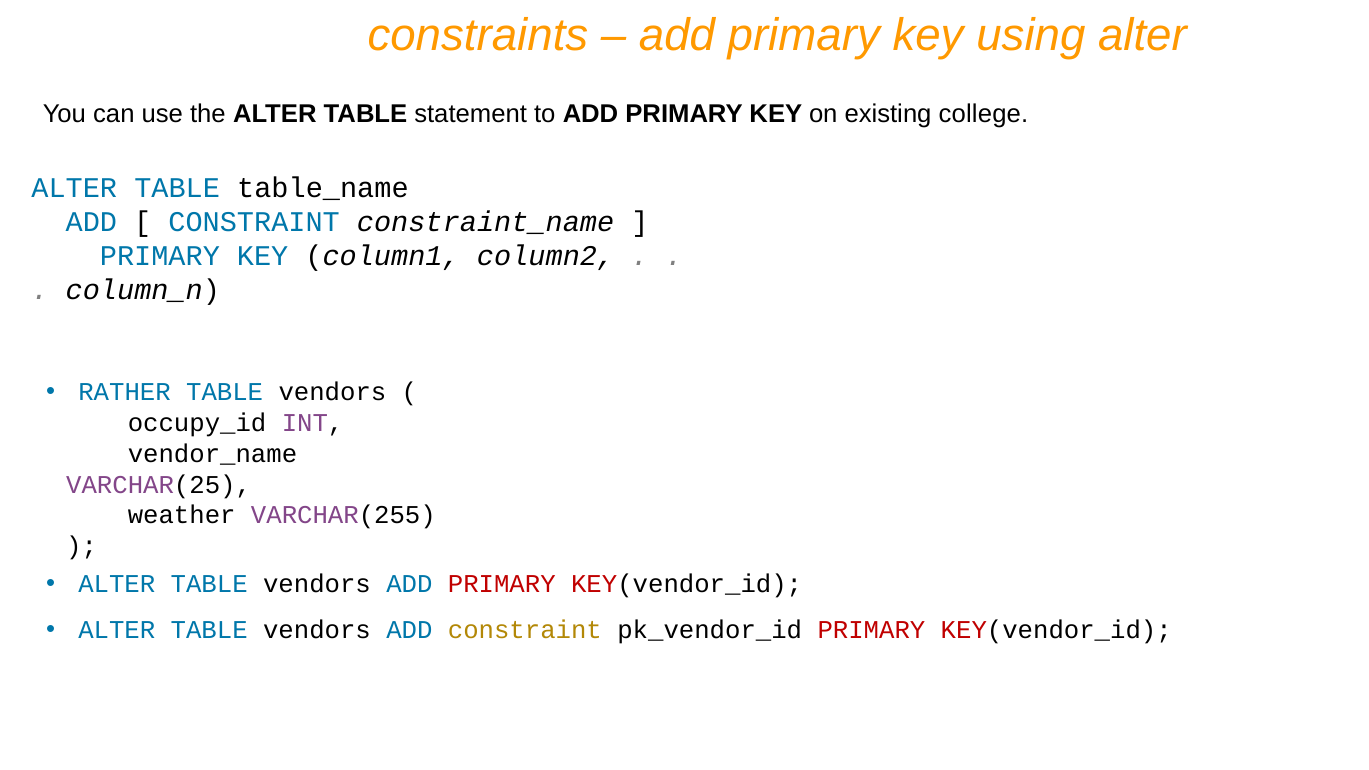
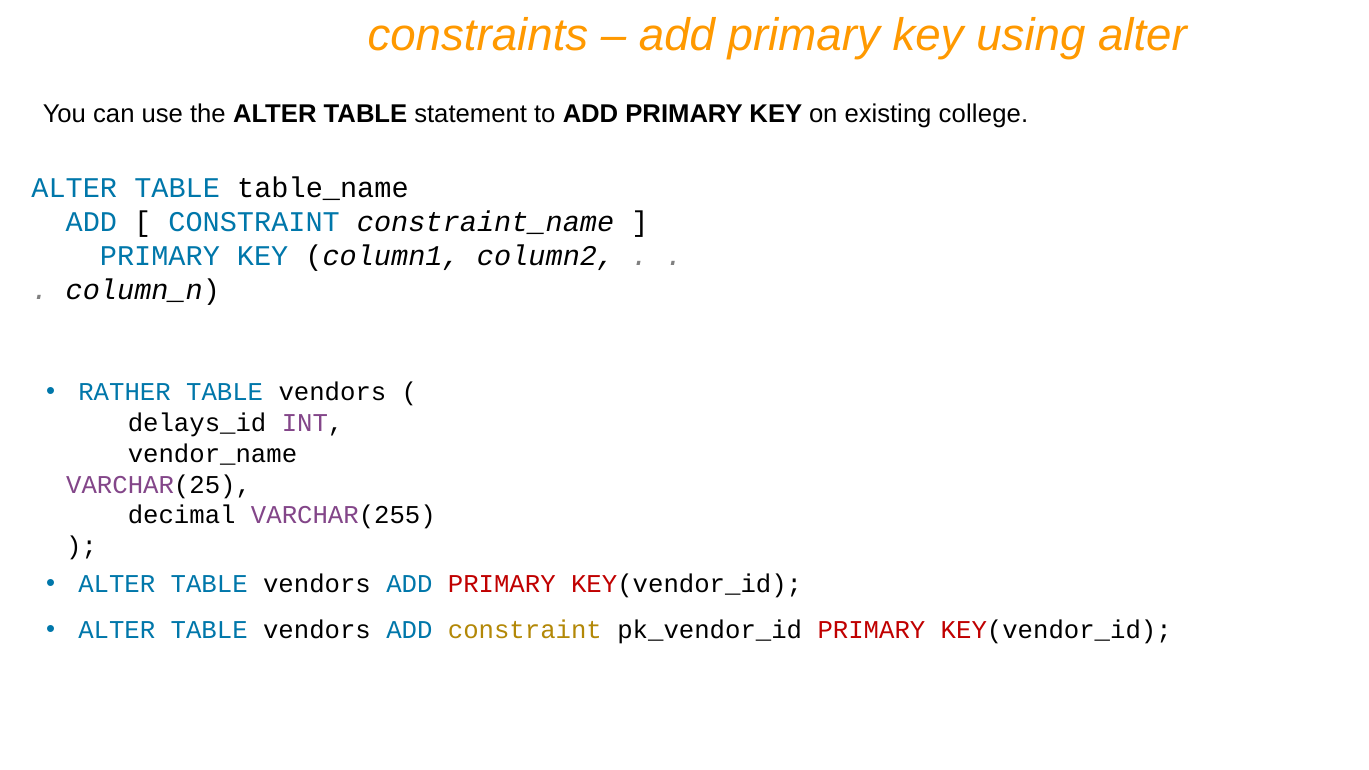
occupy_id: occupy_id -> delays_id
weather: weather -> decimal
